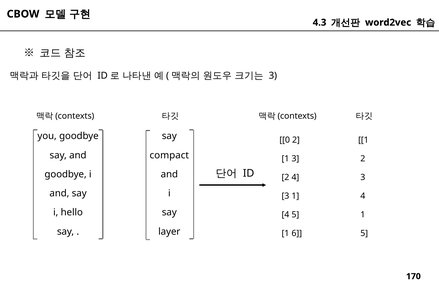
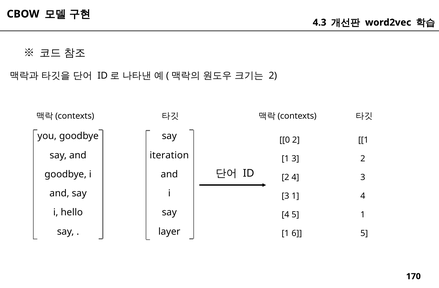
3 at (273, 76): 3 -> 2
compact: compact -> iteration
